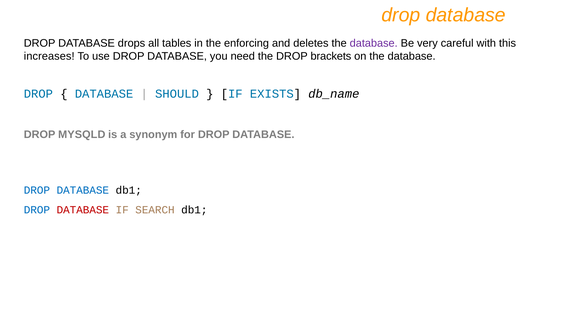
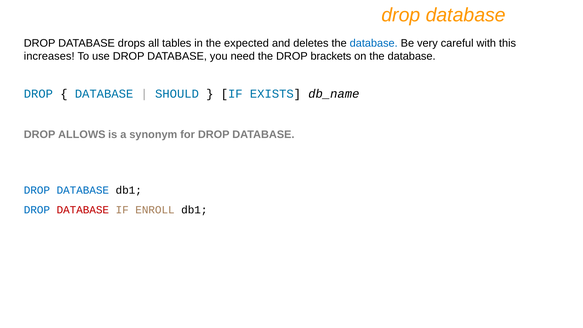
enforcing: enforcing -> expected
database at (374, 43) colour: purple -> blue
MYSQLD: MYSQLD -> ALLOWS
SEARCH: SEARCH -> ENROLL
